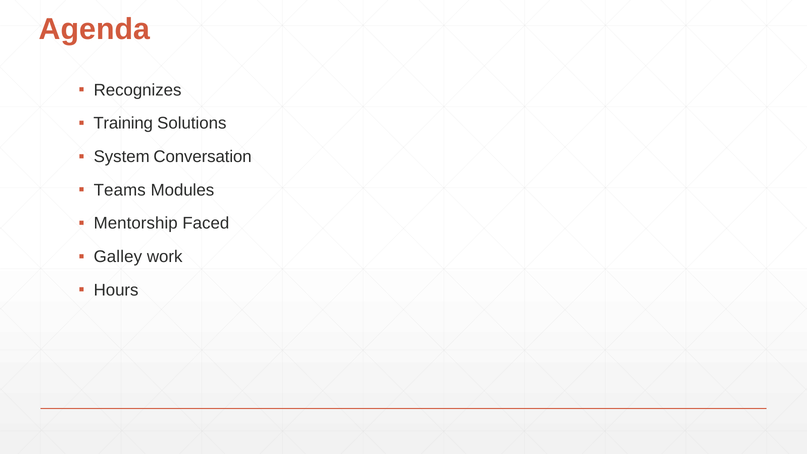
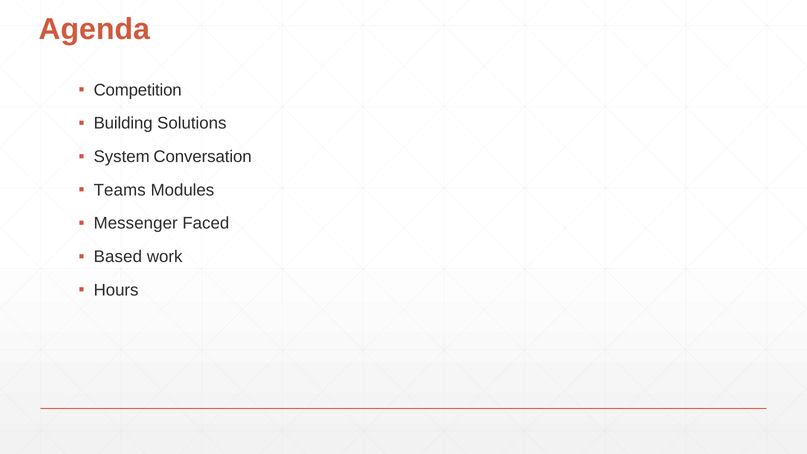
Recognizes: Recognizes -> Competition
Training: Training -> Building
Mentorship: Mentorship -> Messenger
Galley: Galley -> Based
